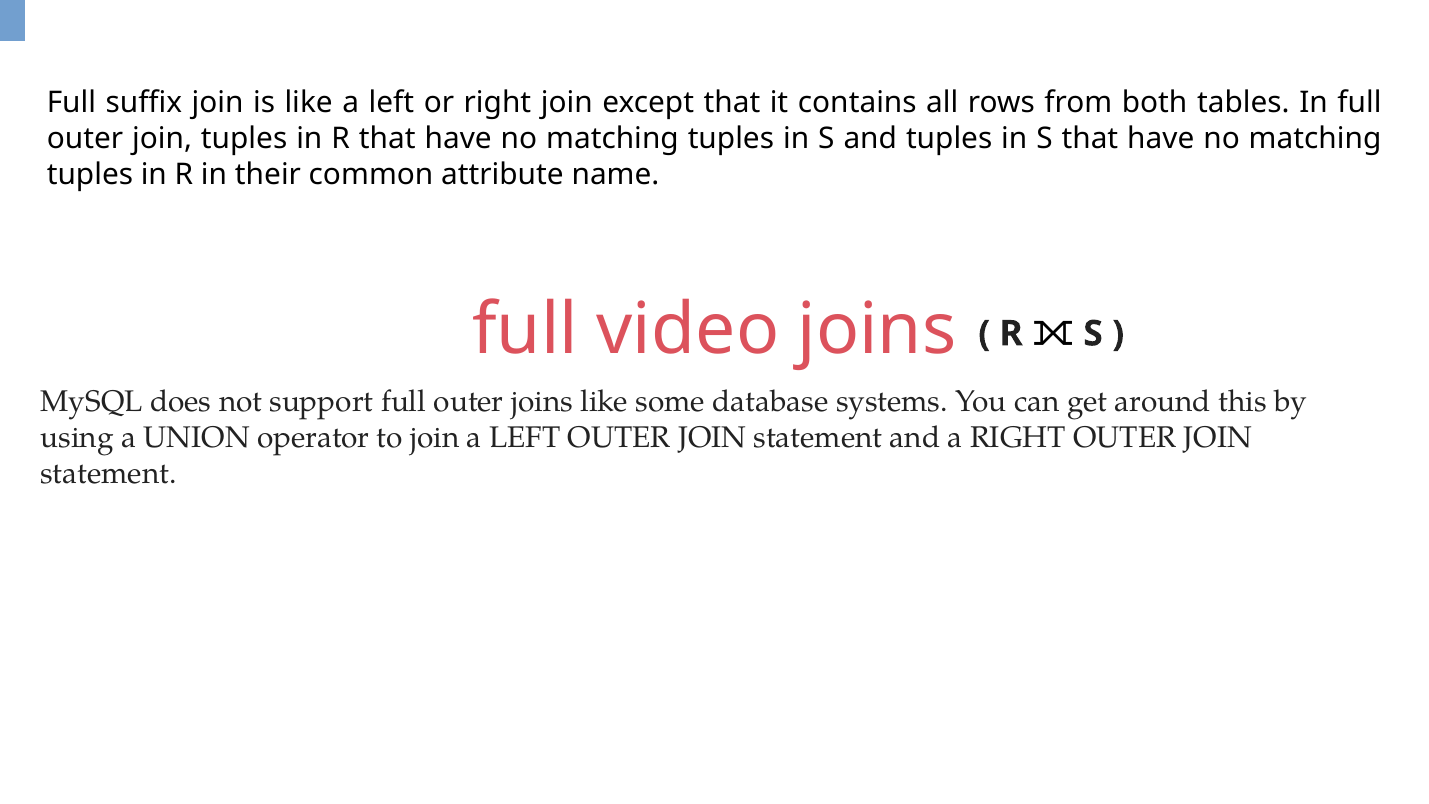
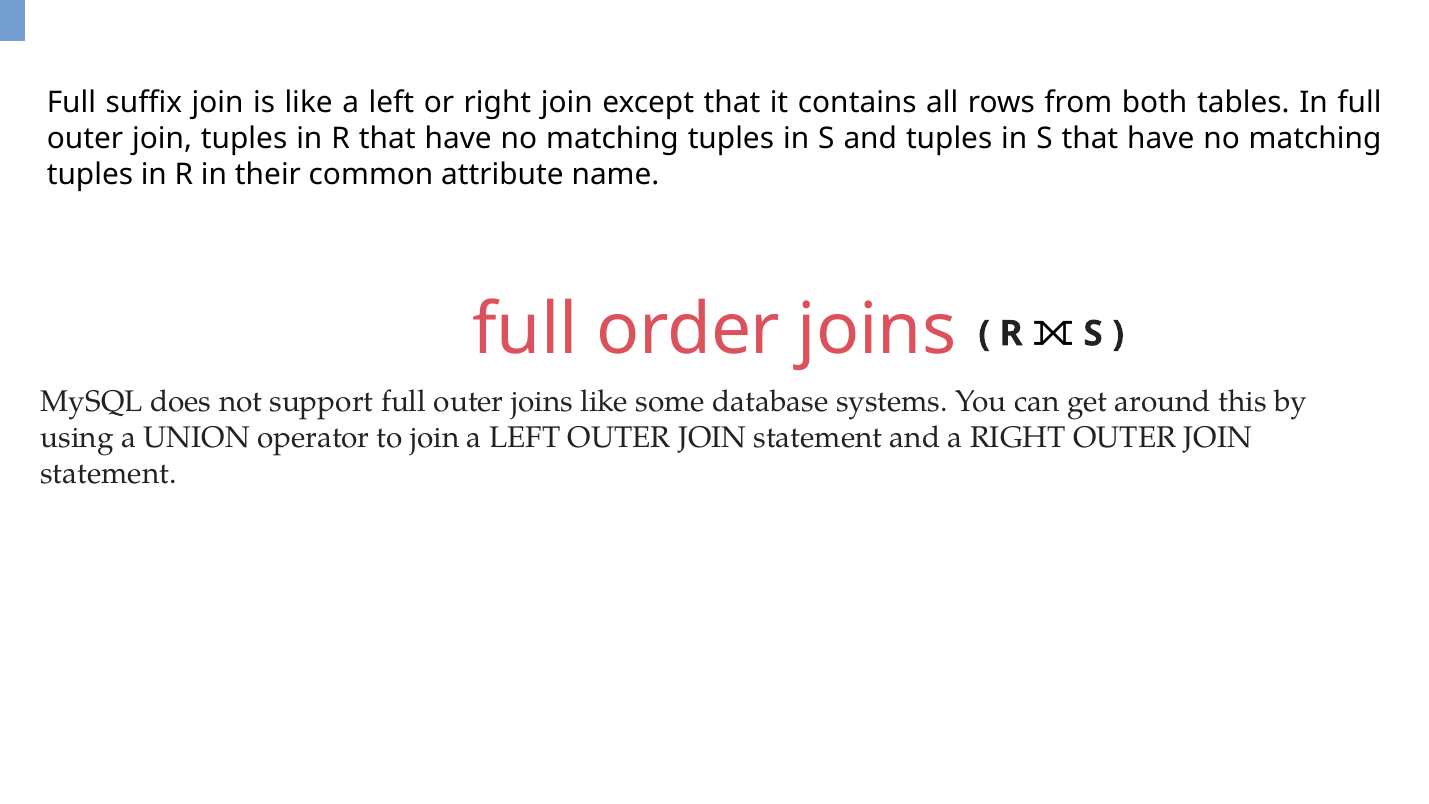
video: video -> order
